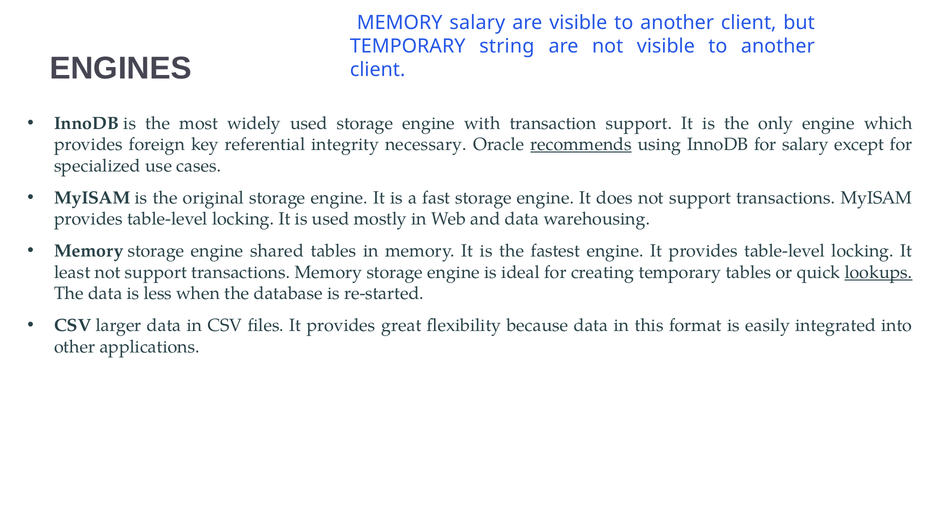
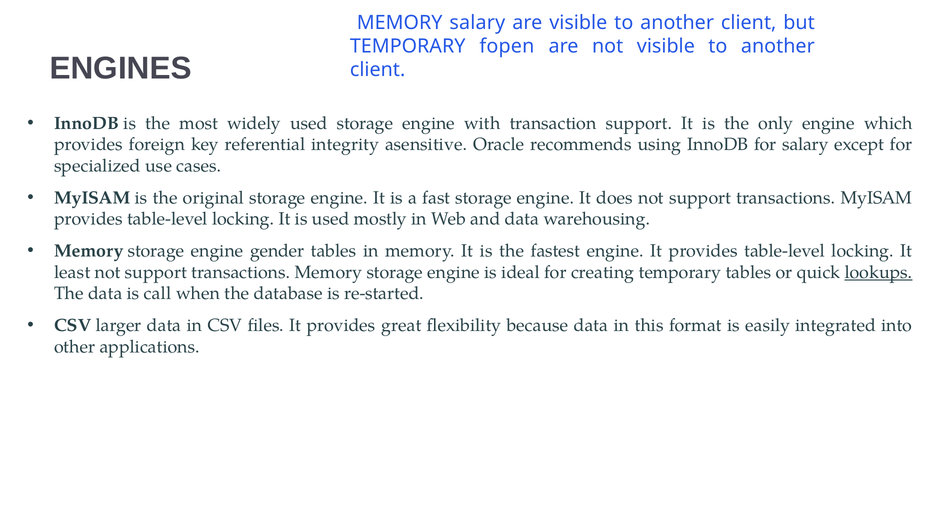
string: string -> fopen
necessary: necessary -> asensitive
recommends underline: present -> none
shared: shared -> gender
less: less -> call
